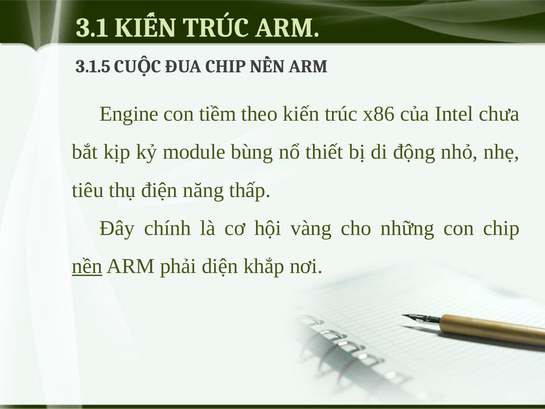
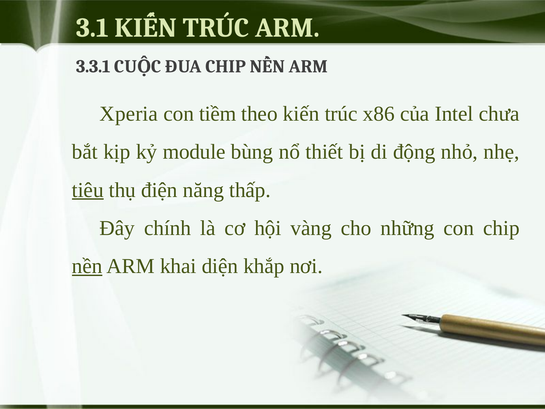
3.1.5: 3.1.5 -> 3.3.1
Engine: Engine -> Xperia
tiêu underline: none -> present
phải: phải -> khai
